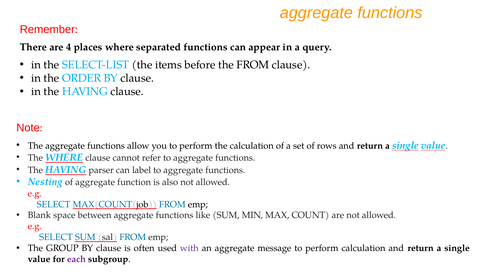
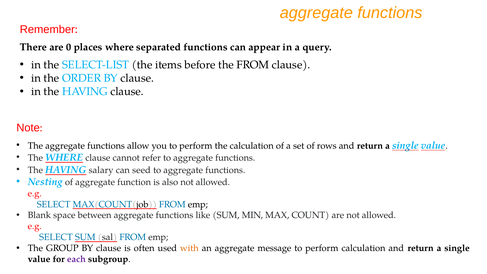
4: 4 -> 0
parser: parser -> salary
label: label -> seed
with colour: purple -> orange
